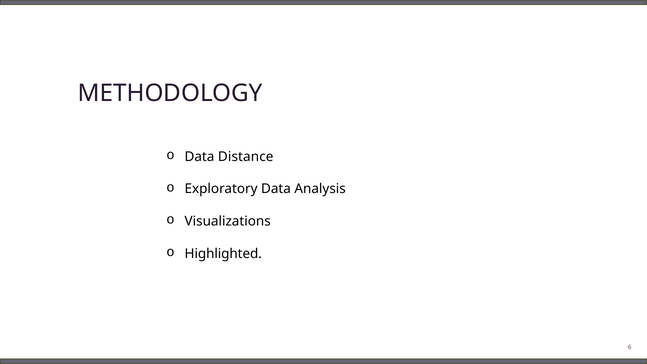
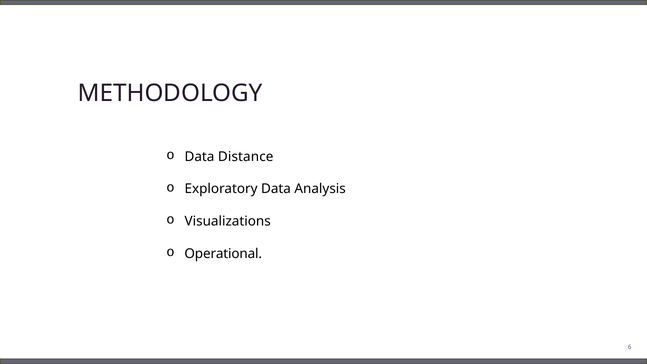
Highlighted: Highlighted -> Operational
